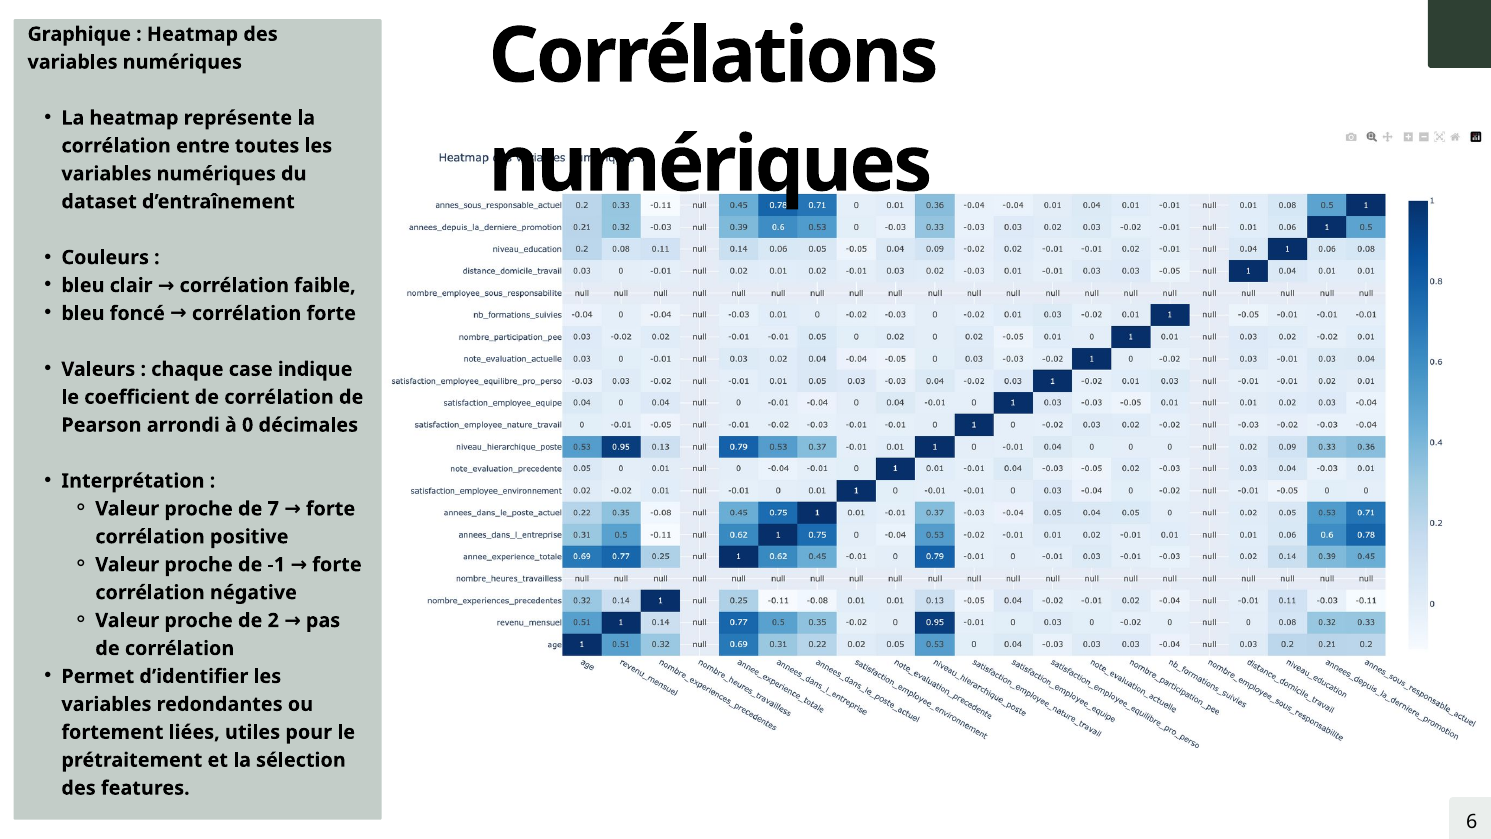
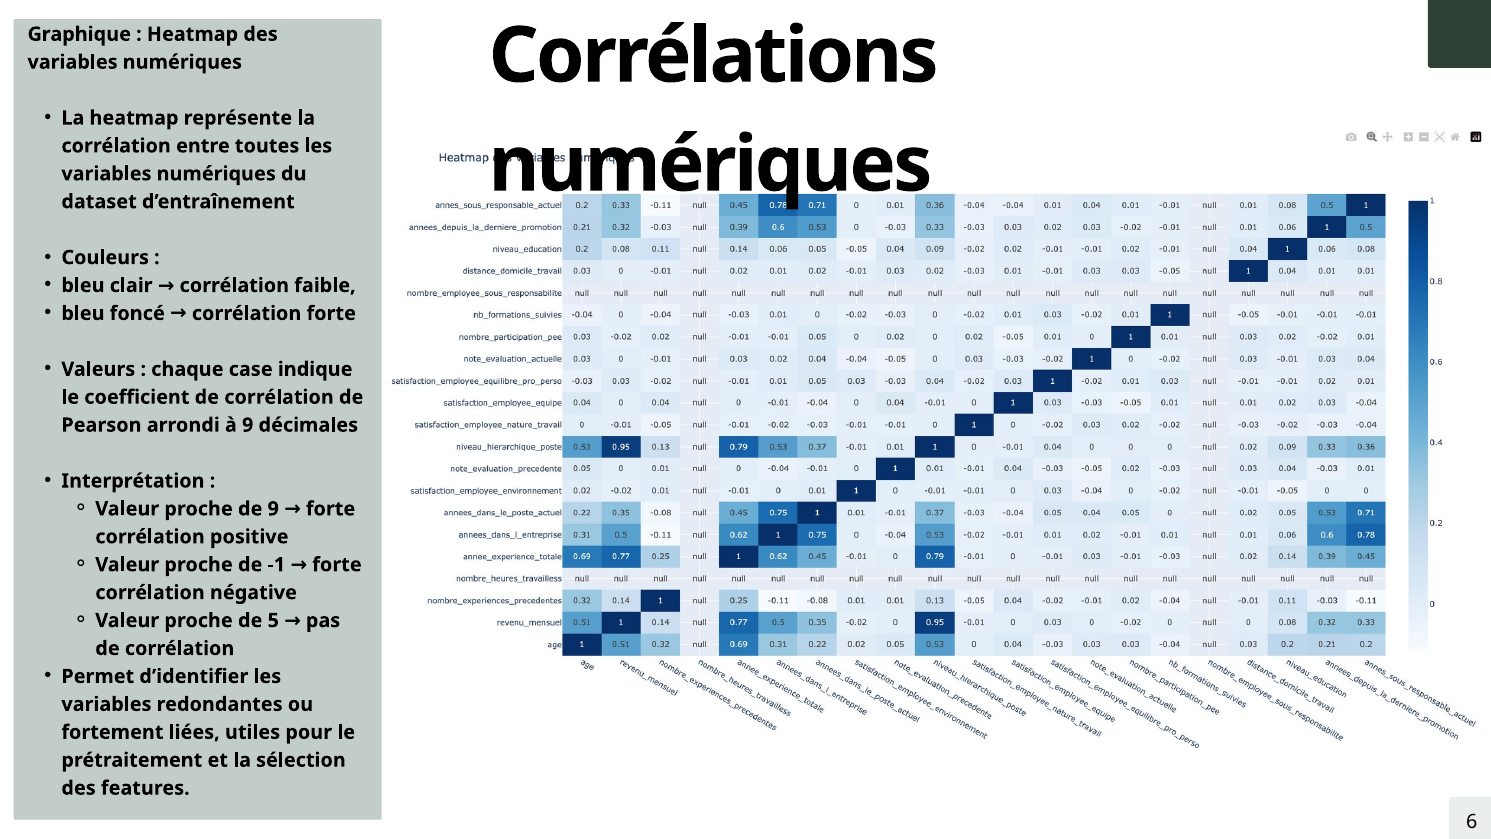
à 0: 0 -> 9
de 7: 7 -> 9
2: 2 -> 5
